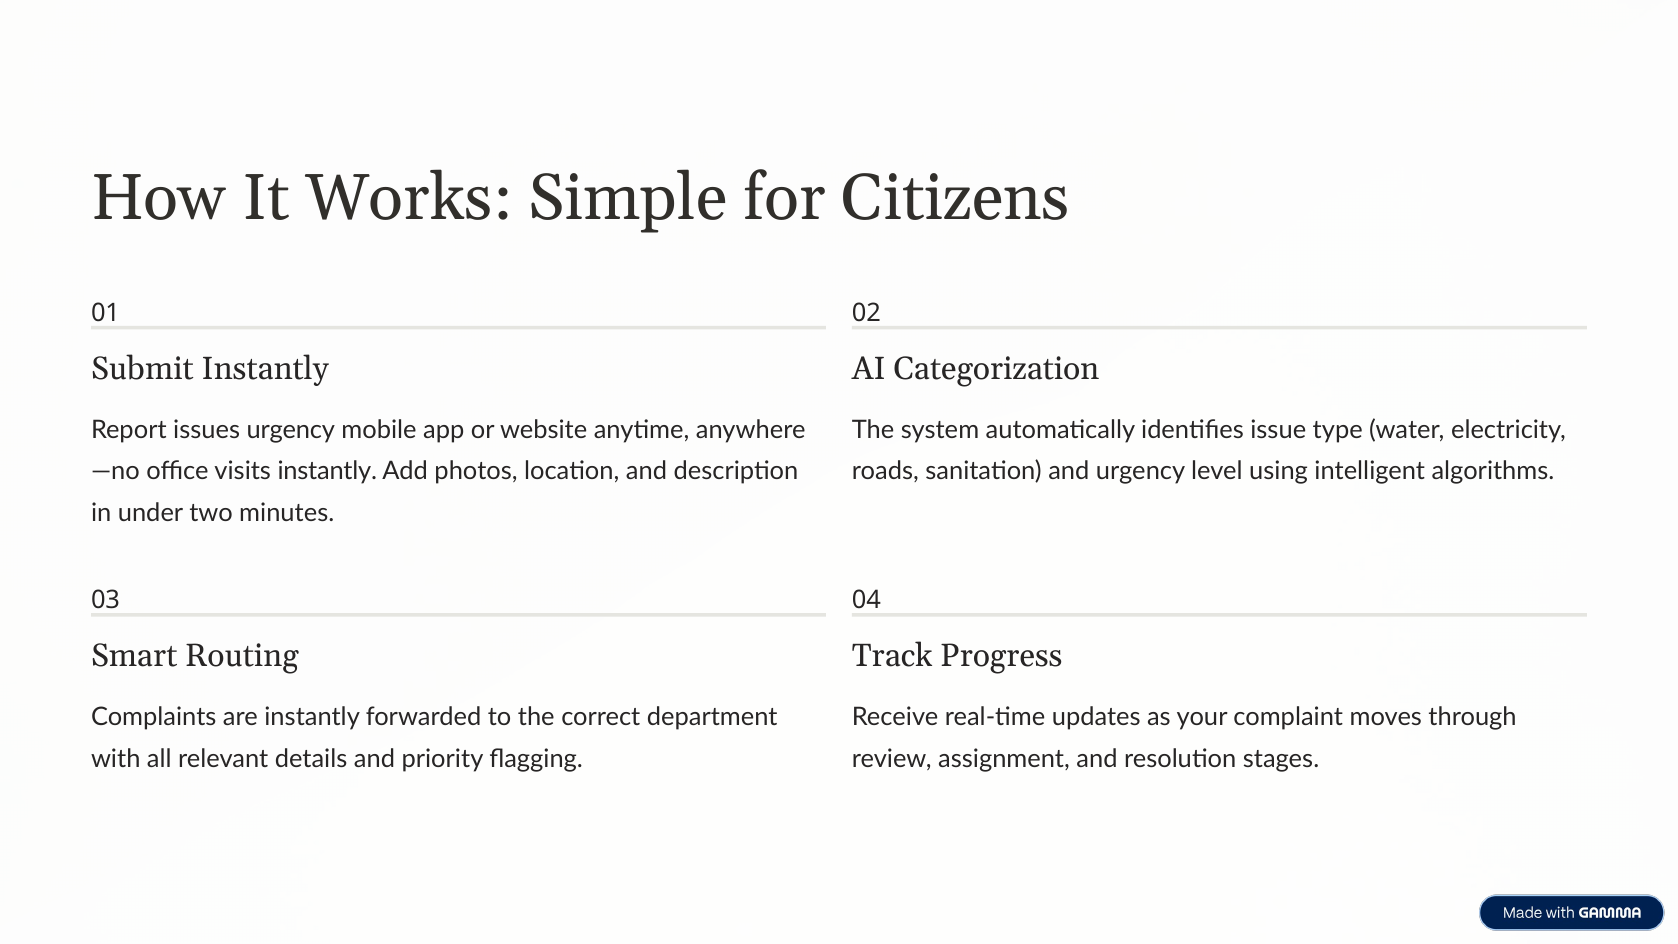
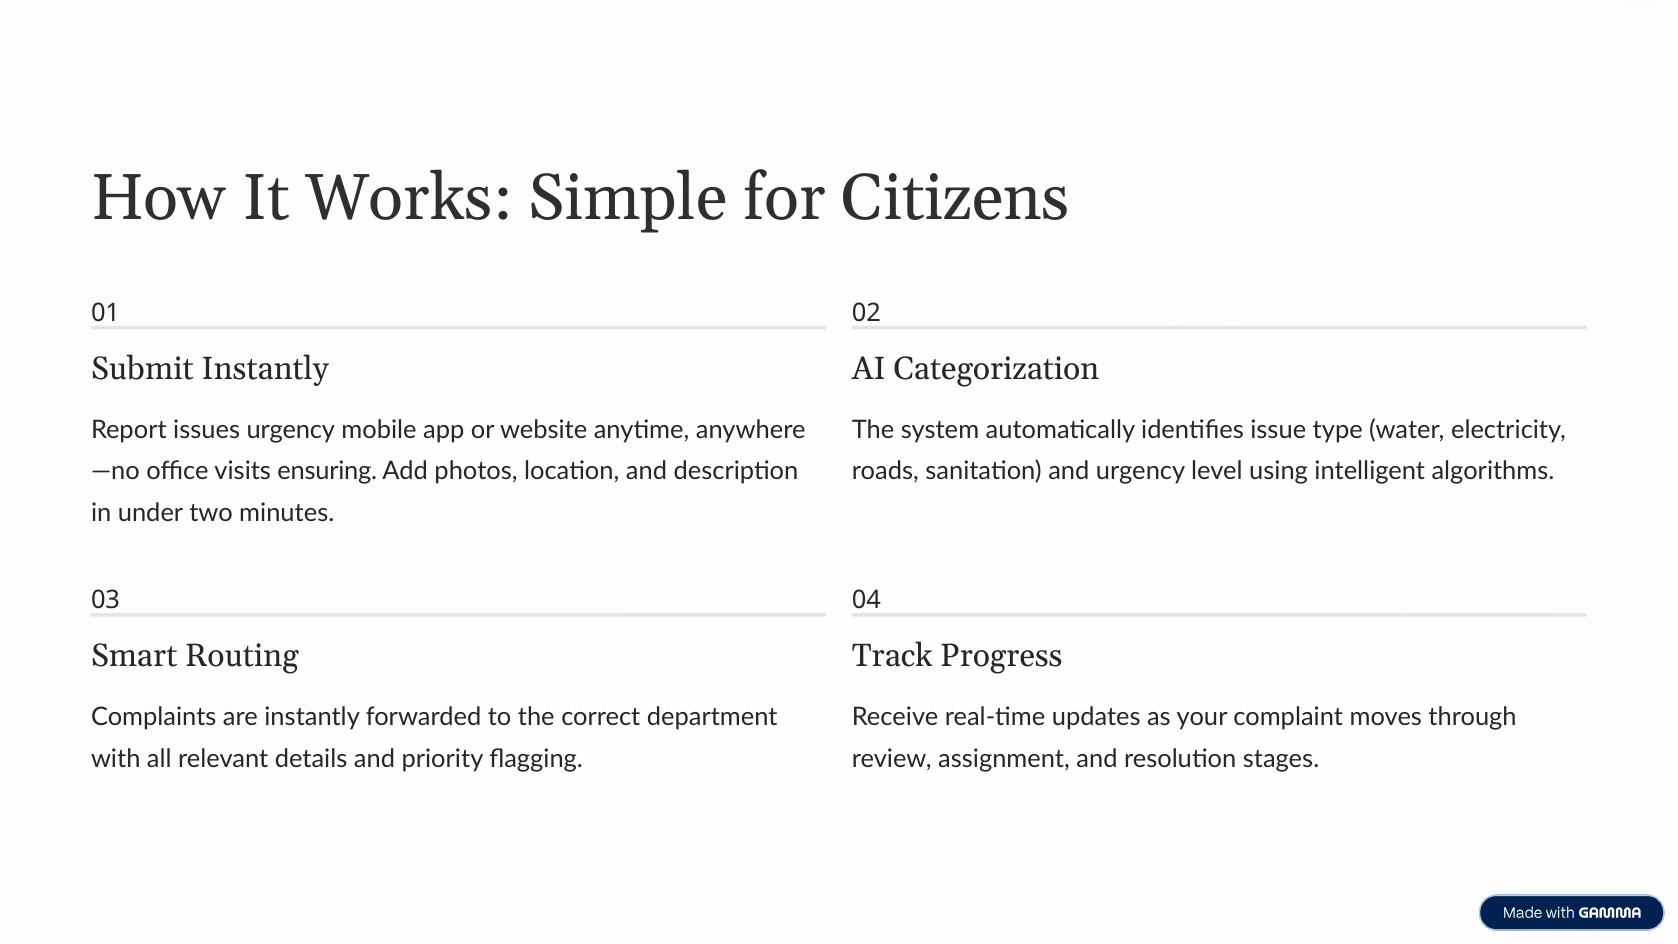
visits instantly: instantly -> ensuring
